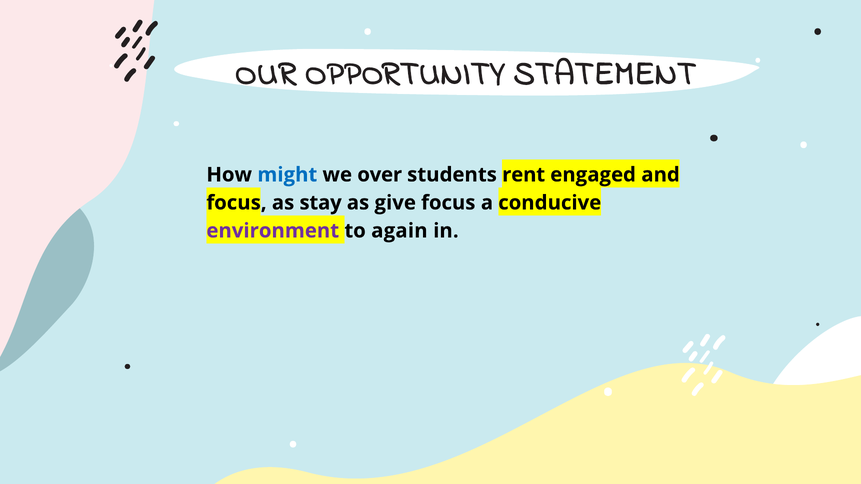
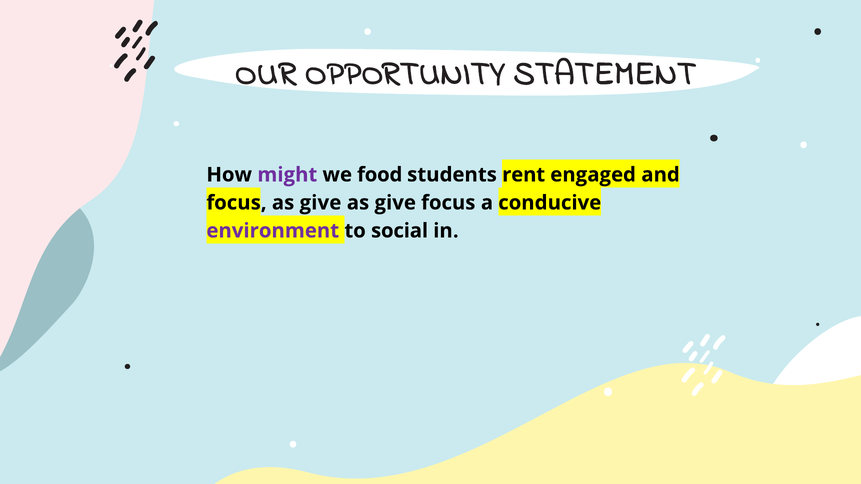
might colour: blue -> purple
over: over -> food
focus as stay: stay -> give
again: again -> social
